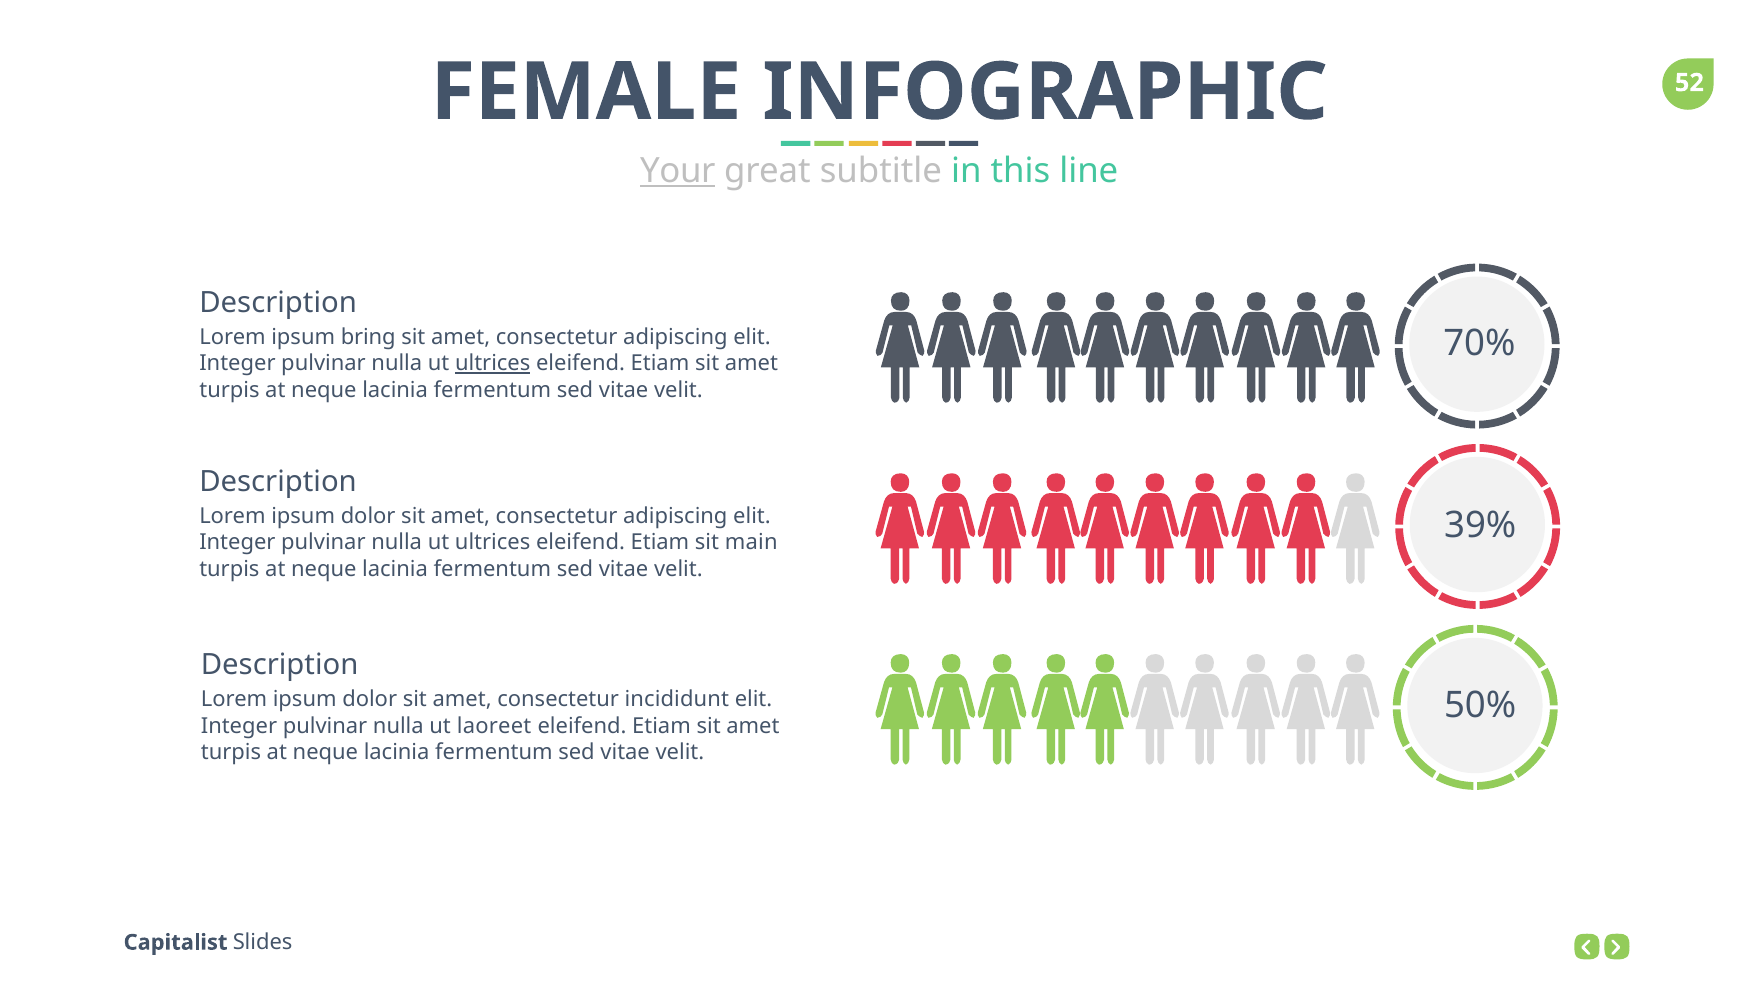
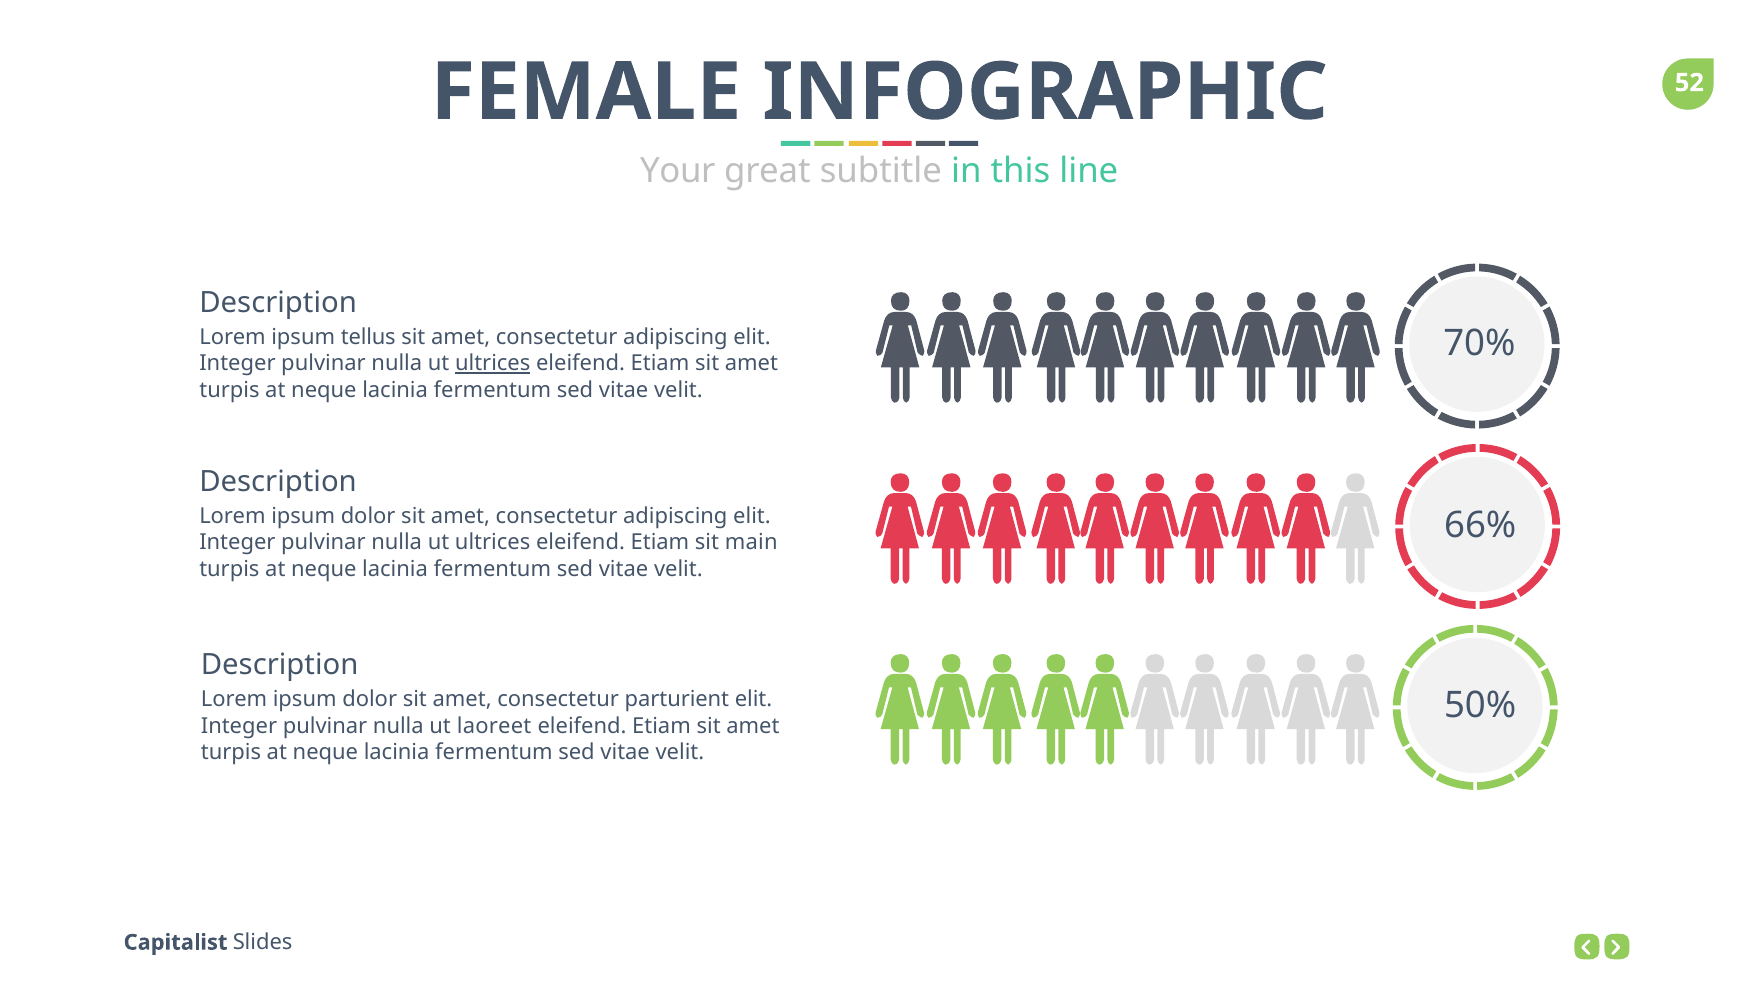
Your underline: present -> none
bring: bring -> tellus
39%: 39% -> 66%
incididunt: incididunt -> parturient
